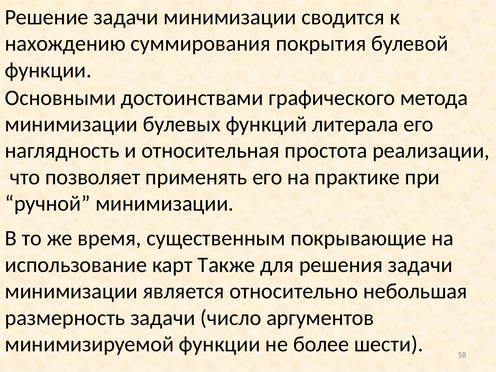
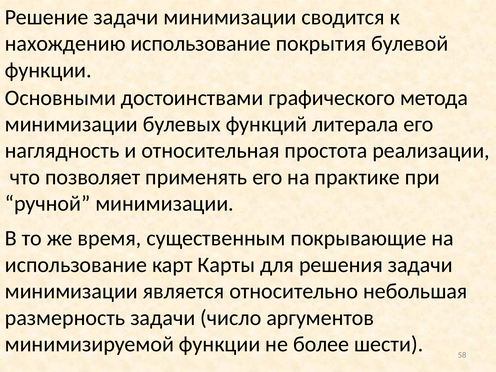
нахождению суммирования: суммирования -> использование
Также: Также -> Карты
